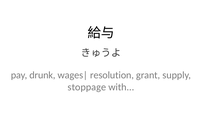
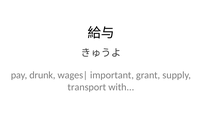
resolution: resolution -> important
stoppage: stoppage -> transport
